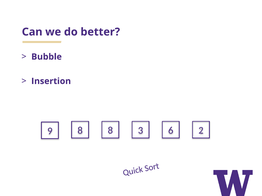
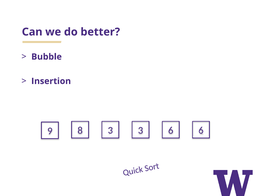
8 8: 8 -> 3
3 2: 2 -> 6
